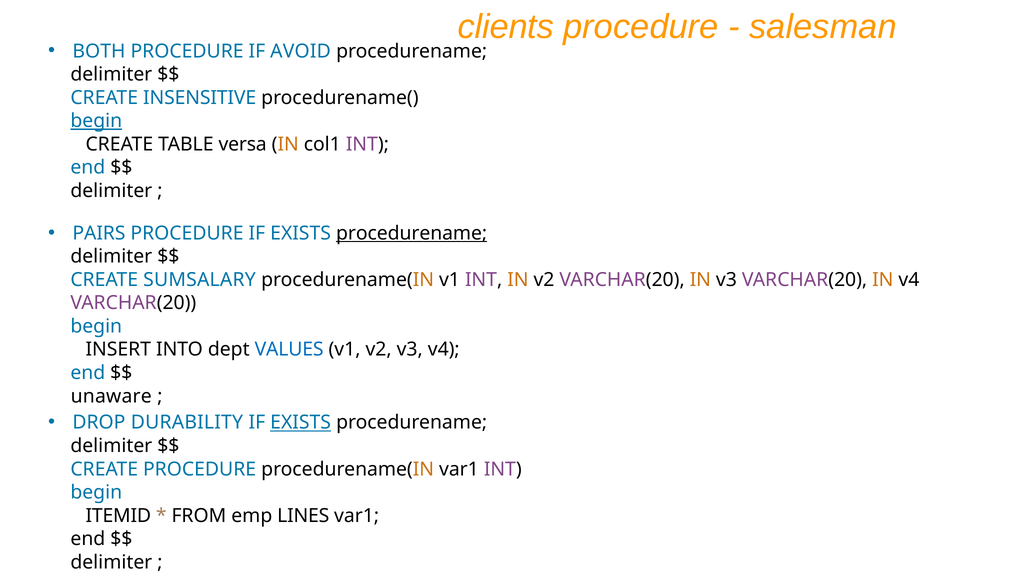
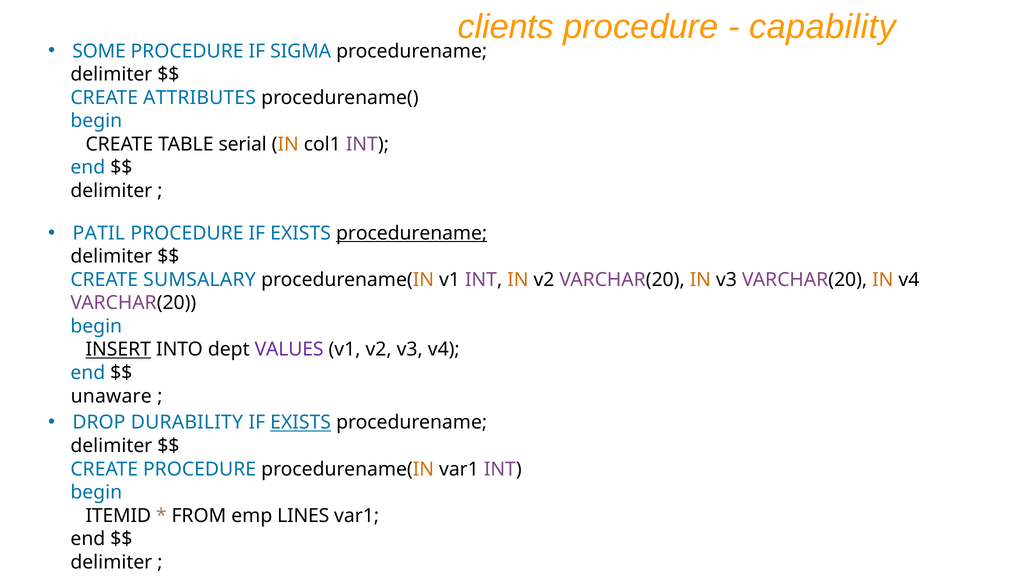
salesman: salesman -> capability
BOTH: BOTH -> SOME
AVOID: AVOID -> SIGMA
INSENSITIVE: INSENSITIVE -> ATTRIBUTES
begin at (96, 121) underline: present -> none
versa: versa -> serial
PAIRS: PAIRS -> PATIL
INSERT underline: none -> present
VALUES colour: blue -> purple
